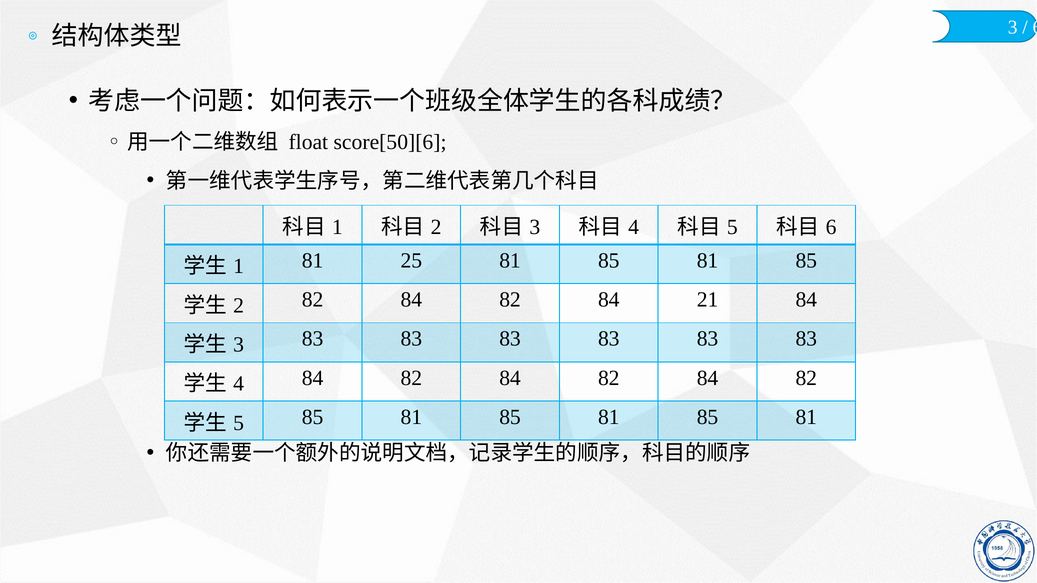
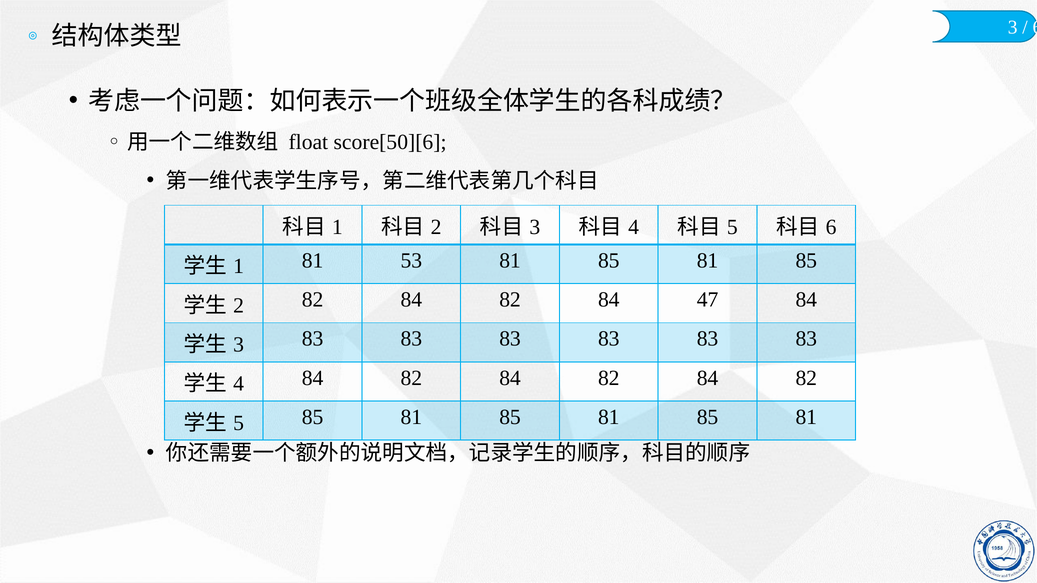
25: 25 -> 53
21: 21 -> 47
